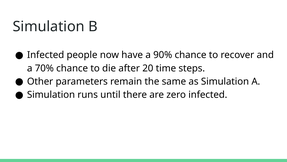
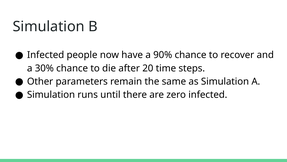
70%: 70% -> 30%
